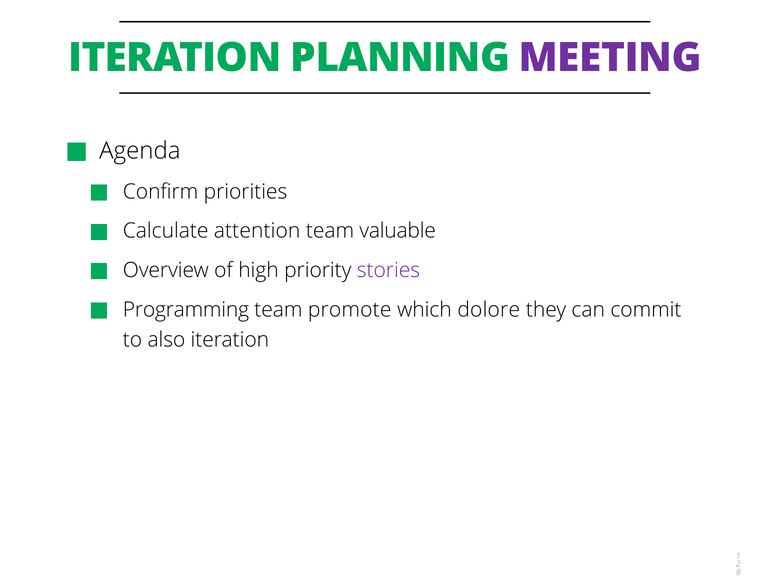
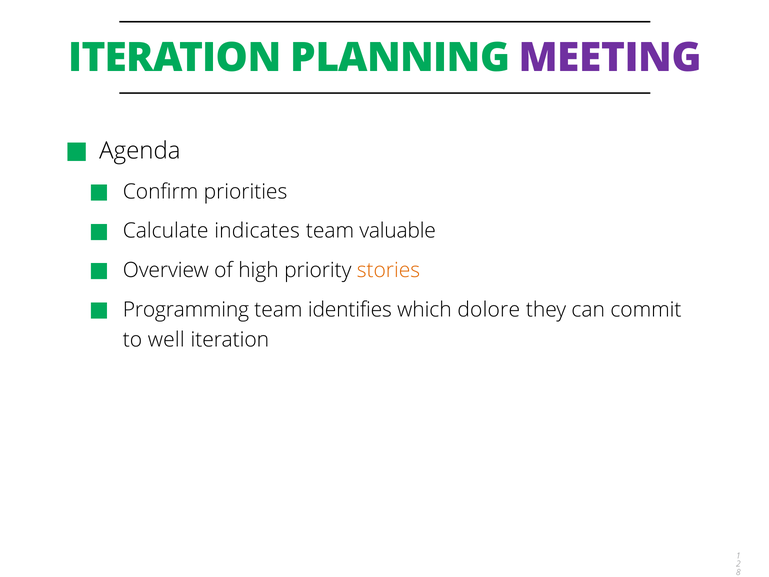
attention: attention -> indicates
stories colour: purple -> orange
promote: promote -> identifies
also: also -> well
